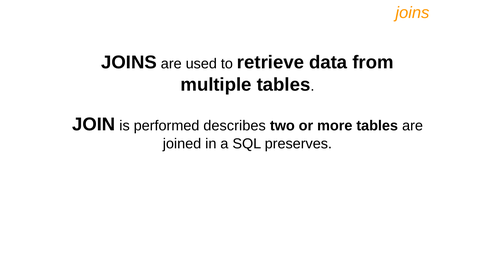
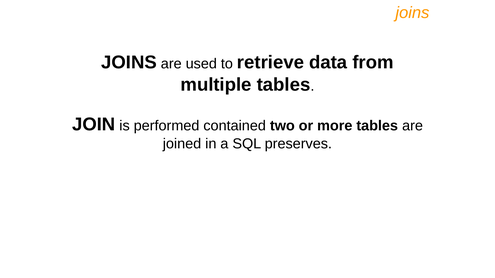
describes: describes -> contained
